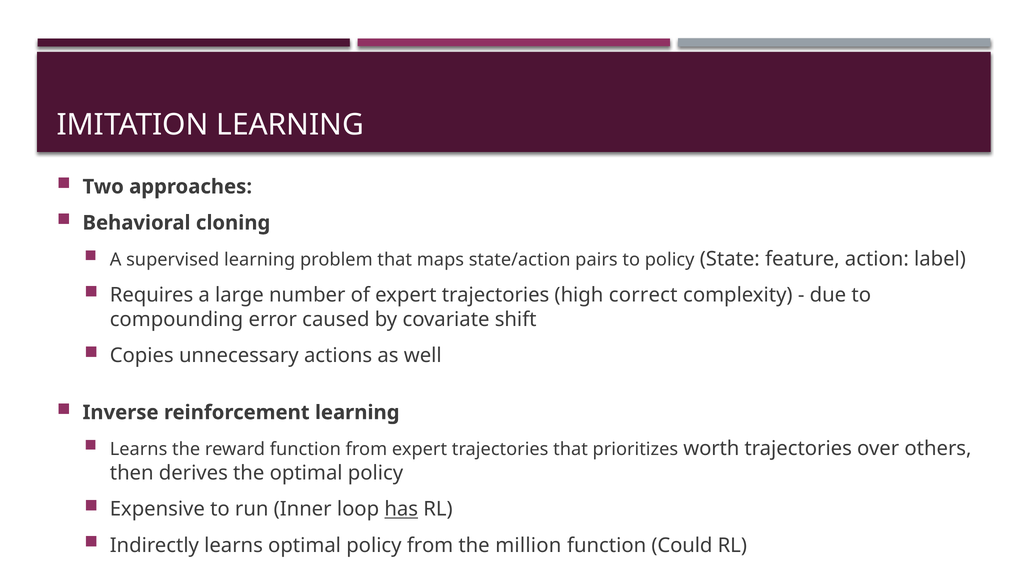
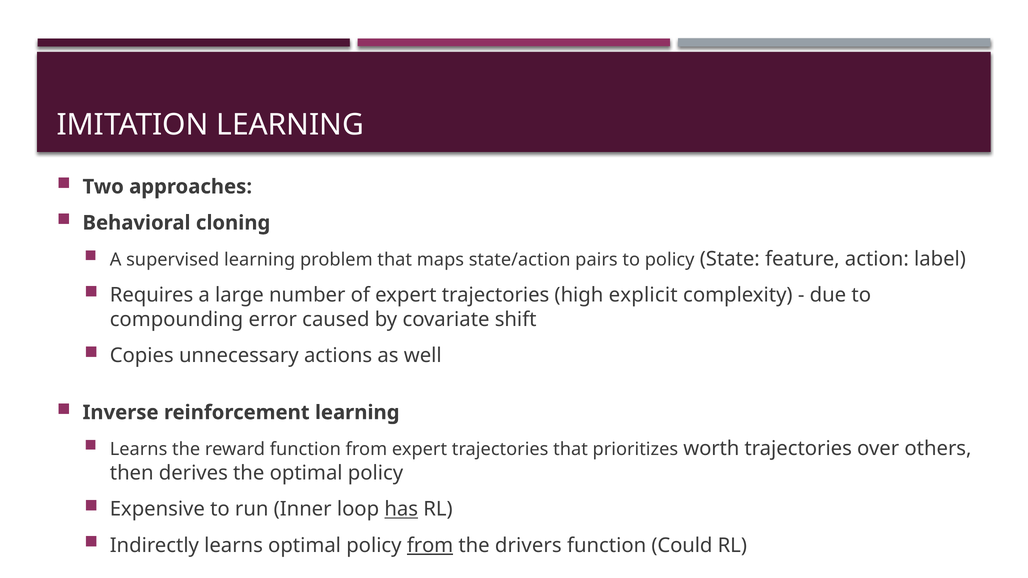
correct: correct -> explicit
from at (430, 546) underline: none -> present
million: million -> drivers
